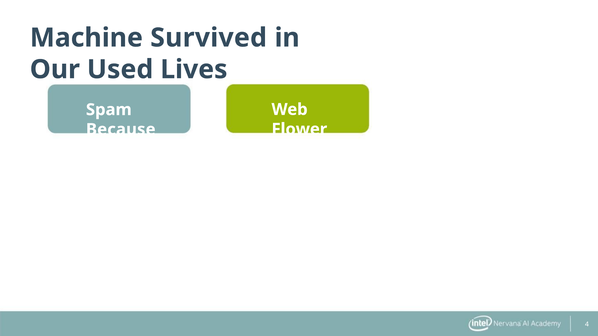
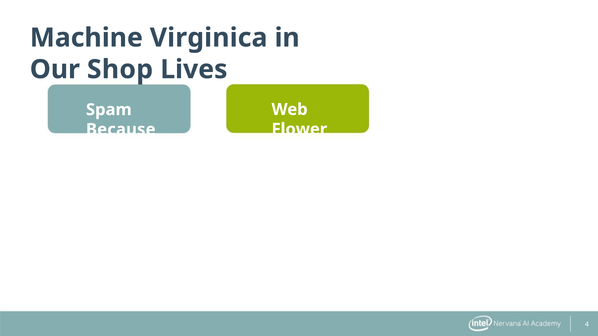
Survived: Survived -> Virginica
Used: Used -> Shop
